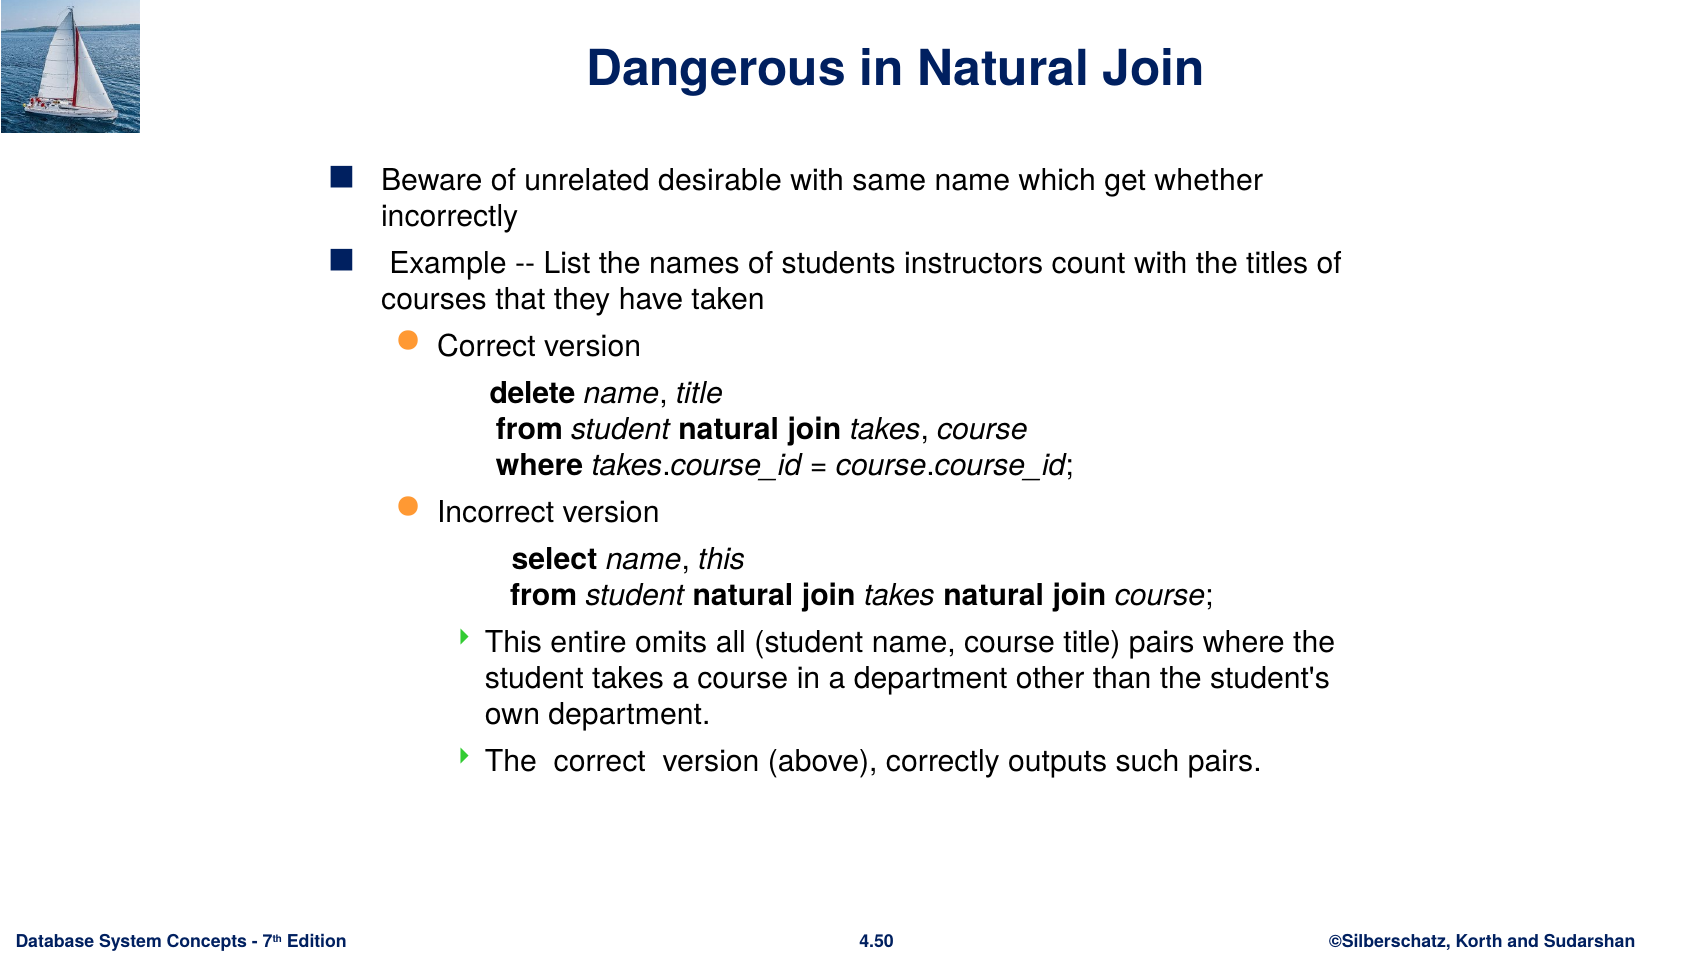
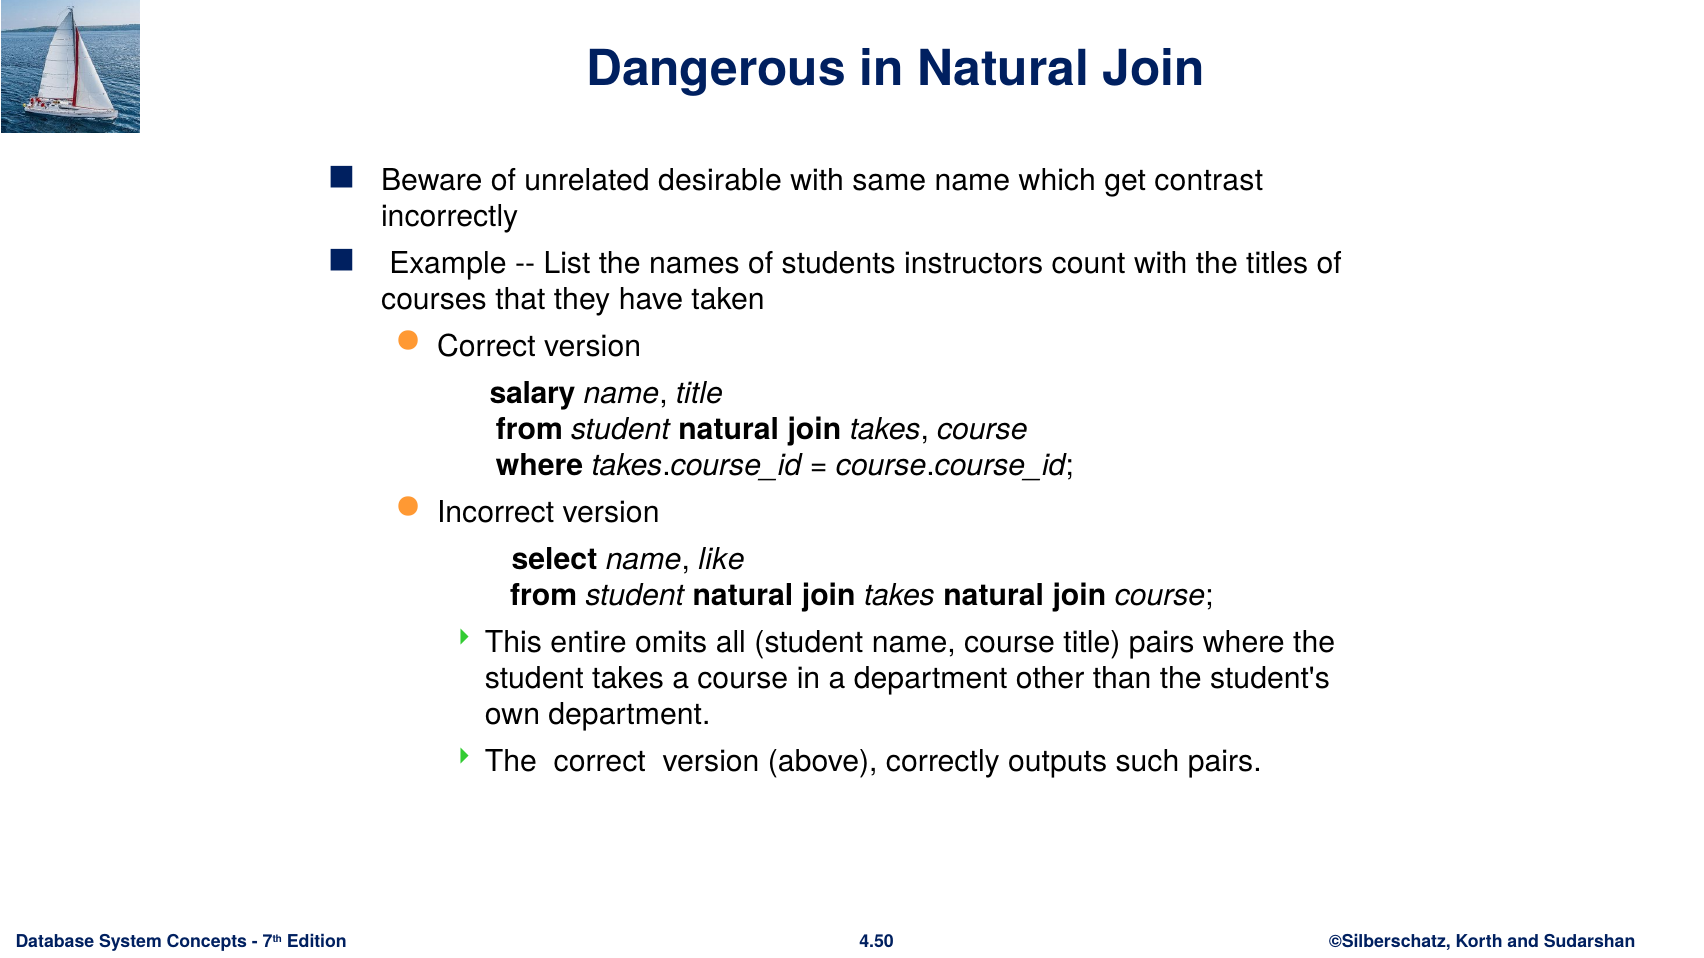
whether: whether -> contrast
delete: delete -> salary
name this: this -> like
